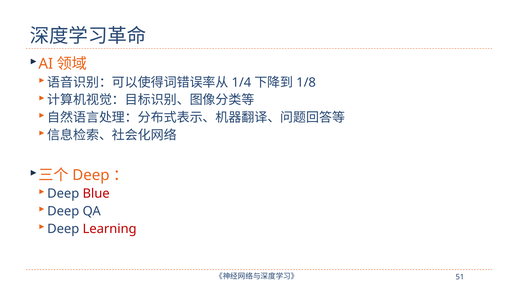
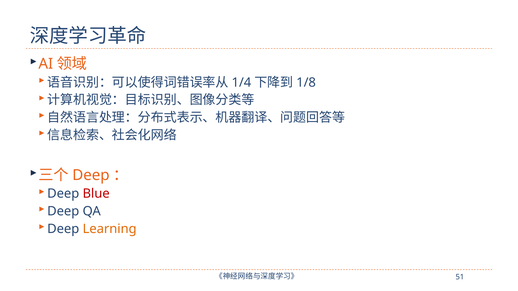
Learning colour: red -> orange
